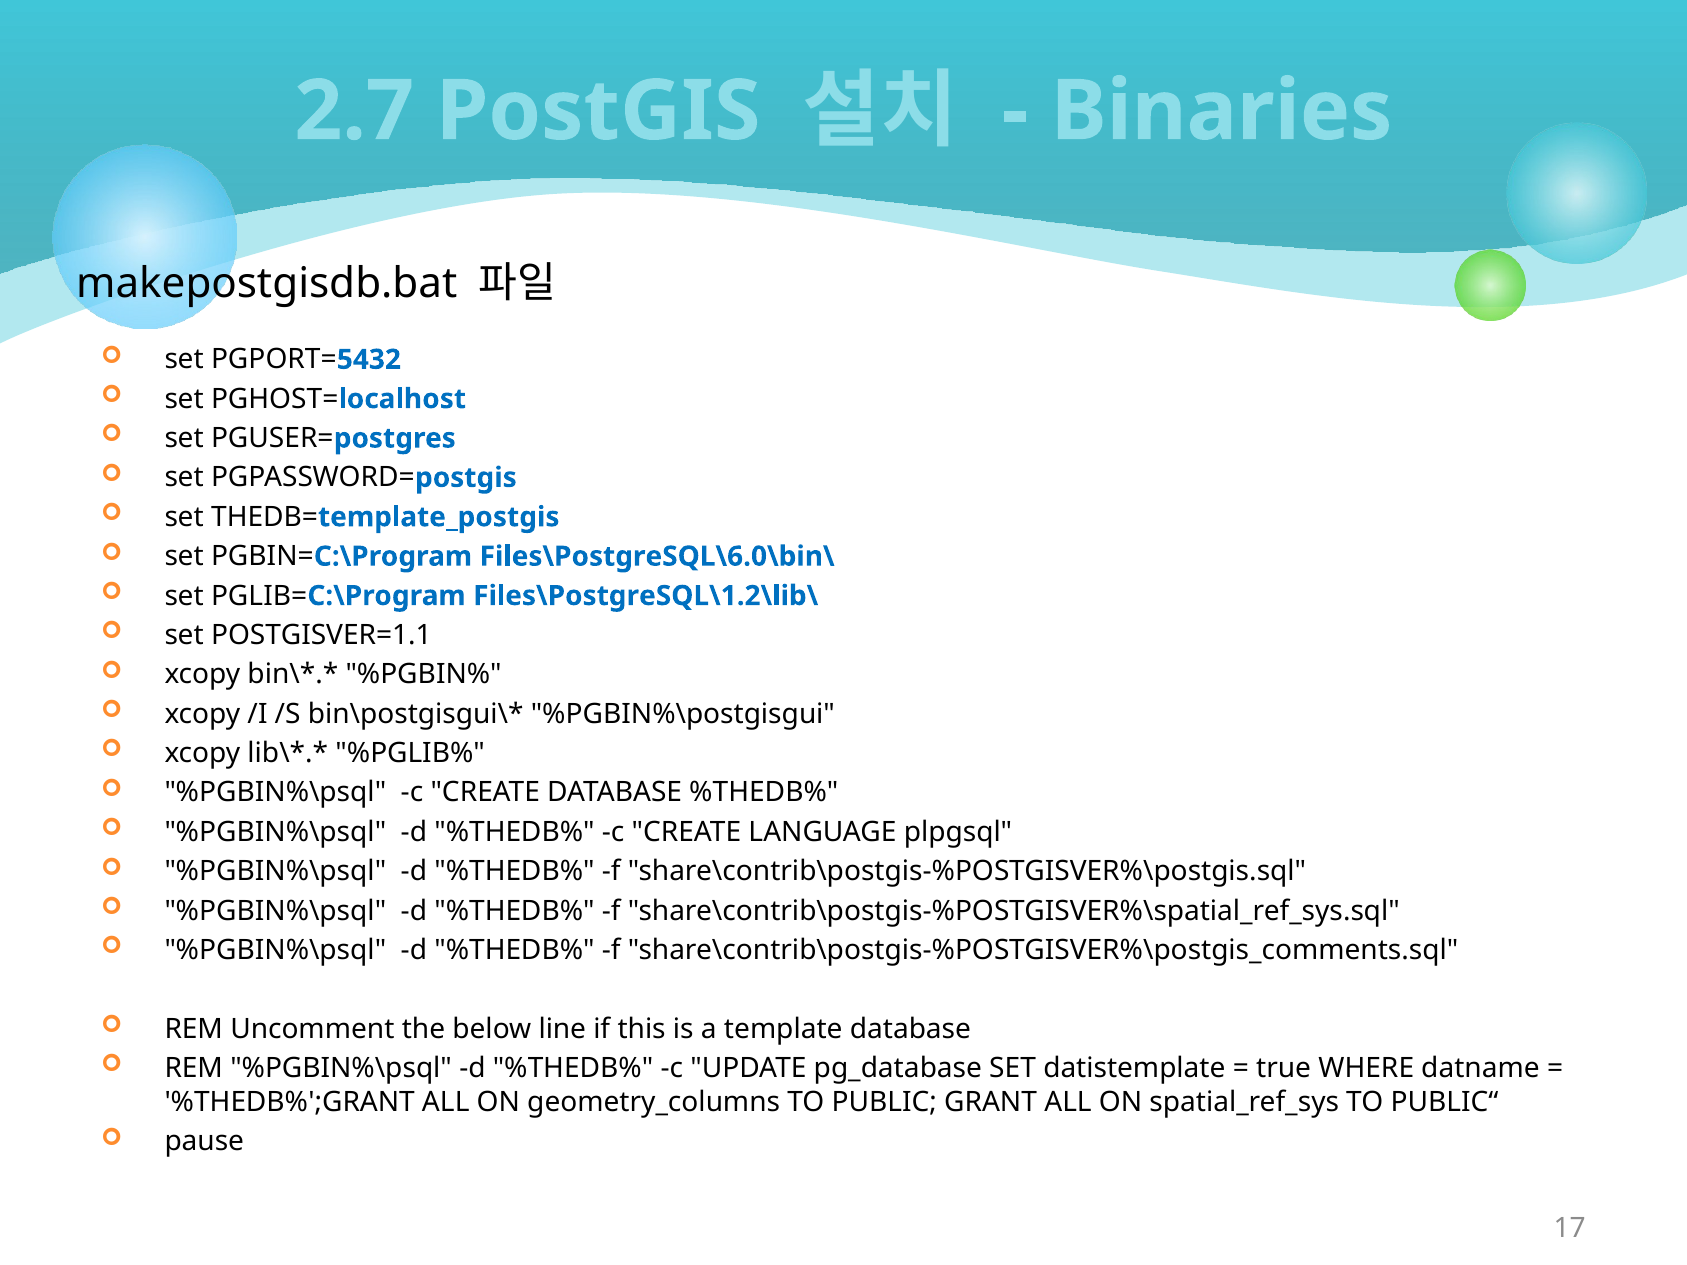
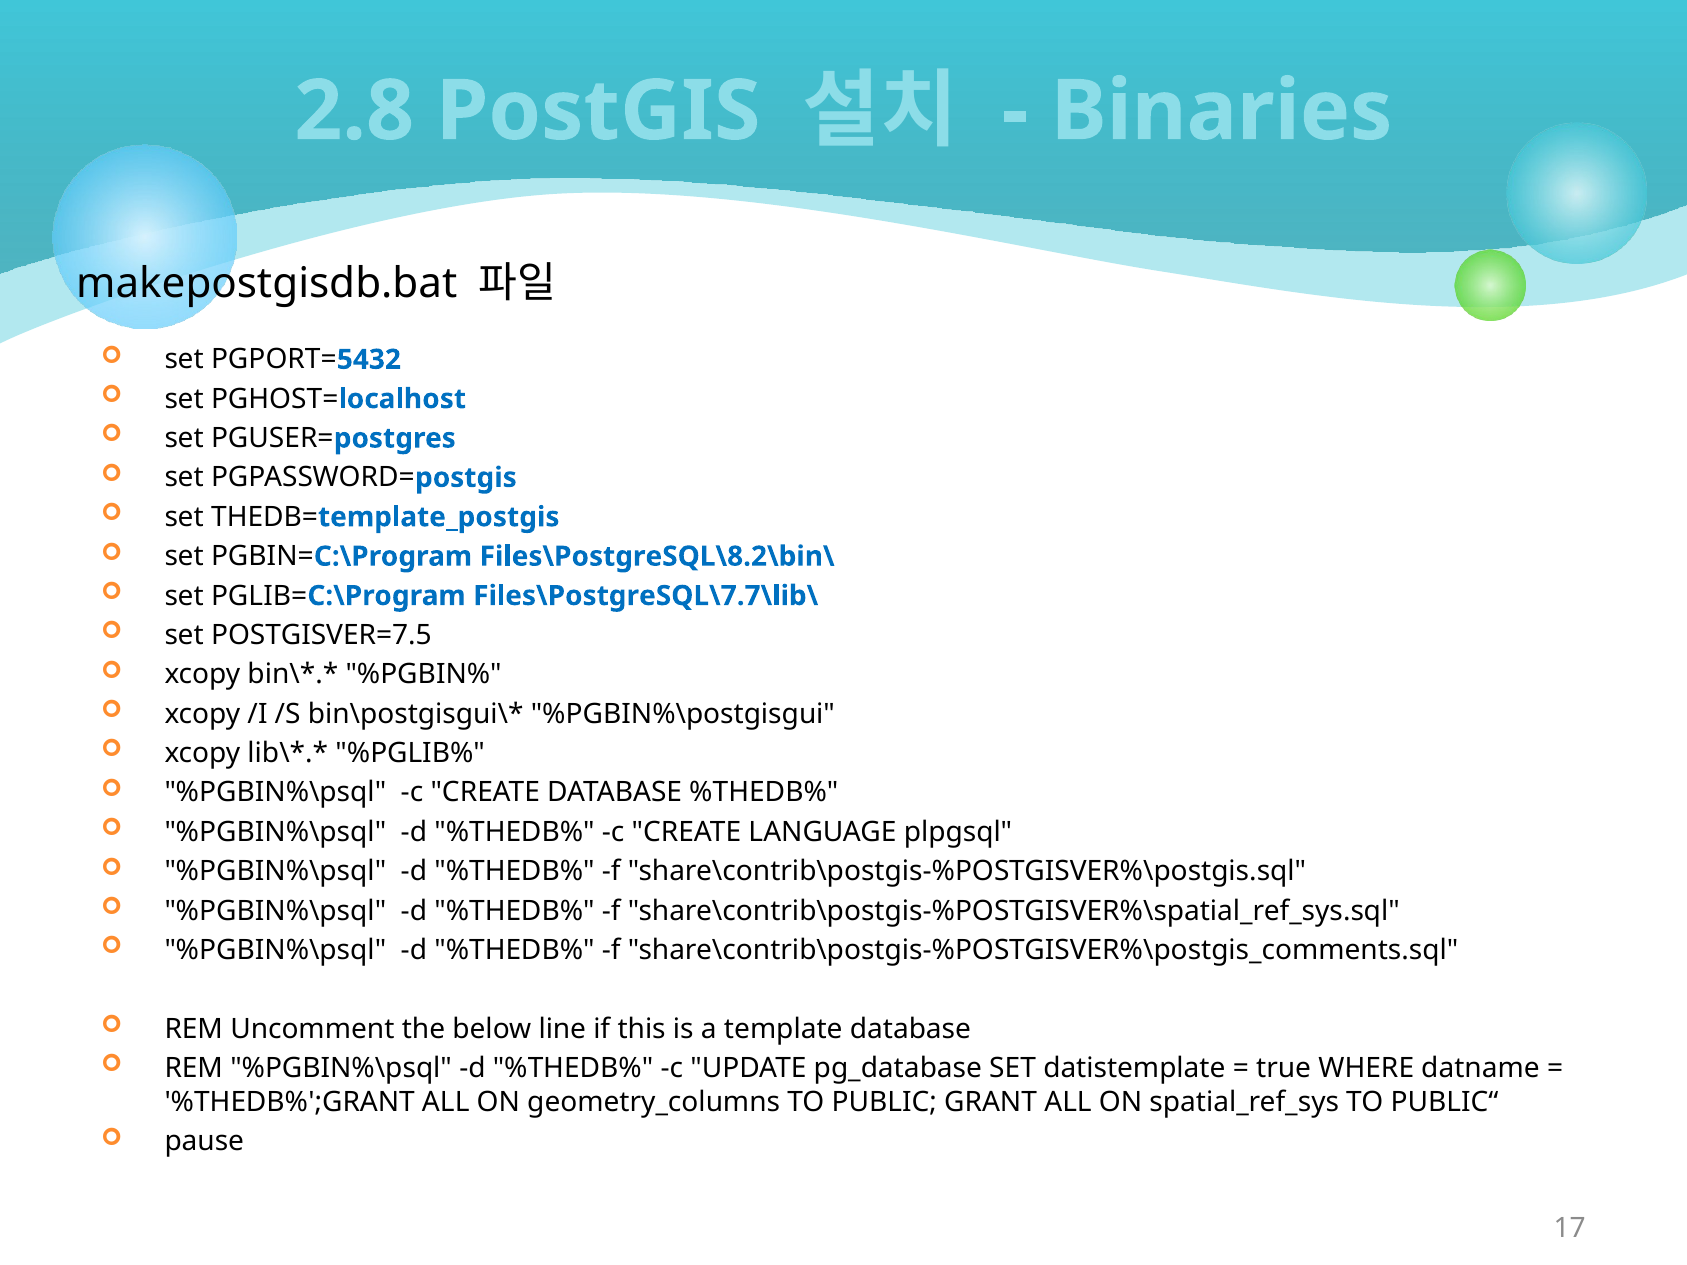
2.7: 2.7 -> 2.8
Files\PostgreSQL\6.0\bin\: Files\PostgreSQL\6.0\bin\ -> Files\PostgreSQL\8.2\bin\
Files\PostgreSQL\1.2\lib\: Files\PostgreSQL\1.2\lib\ -> Files\PostgreSQL\7.7\lib\
POSTGISVER=1.1: POSTGISVER=1.1 -> POSTGISVER=7.5
